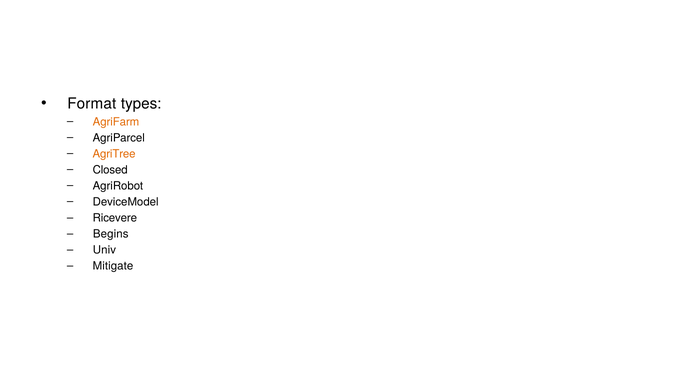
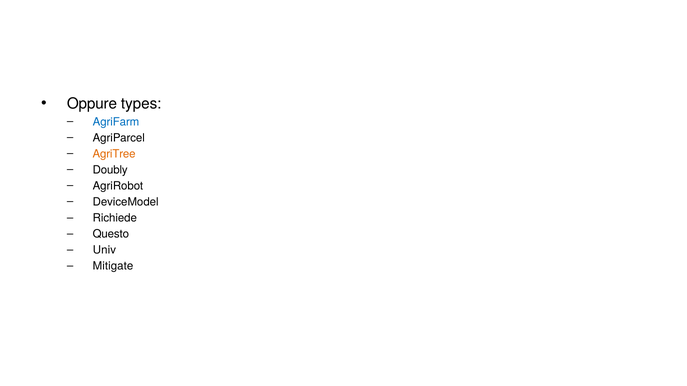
Format: Format -> Oppure
AgriFarm colour: orange -> blue
Closed: Closed -> Doubly
Ricevere: Ricevere -> Richiede
Begins: Begins -> Questo
